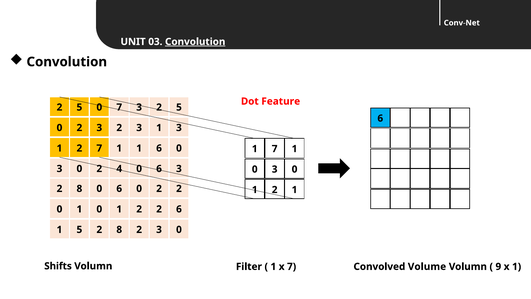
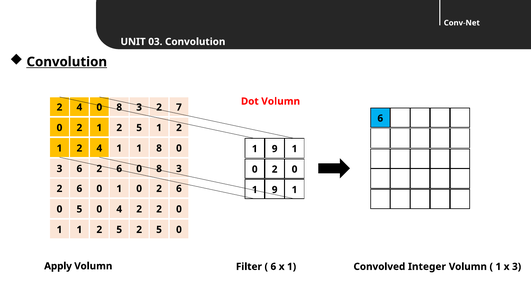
Convolution at (195, 42) underline: present -> none
Convolution at (67, 62) underline: none -> present
Dot Feature: Feature -> Volumn
5 at (79, 107): 5 -> 4
7 at (119, 107): 7 -> 8
3 2 5: 5 -> 7
0 2 3: 3 -> 1
3 at (139, 128): 3 -> 5
3 at (179, 128): 3 -> 2
7 at (99, 148): 7 -> 4
1 6: 6 -> 8
7 at (275, 149): 7 -> 9
0 at (79, 169): 0 -> 6
4 at (119, 169): 4 -> 6
6 at (159, 169): 6 -> 8
3 at (275, 169): 3 -> 2
8 at (79, 188): 8 -> 6
6 at (119, 188): 6 -> 1
0 2 2: 2 -> 6
2 at (275, 190): 2 -> 9
1 at (79, 209): 1 -> 5
1 at (119, 209): 1 -> 4
2 2 6: 6 -> 0
5 at (79, 229): 5 -> 1
8 at (119, 229): 8 -> 5
3 at (159, 229): 3 -> 5
Shifts: Shifts -> Apply
Volume: Volume -> Integer
9 at (498, 266): 9 -> 1
x 1: 1 -> 3
1 at (273, 266): 1 -> 6
x 7: 7 -> 1
